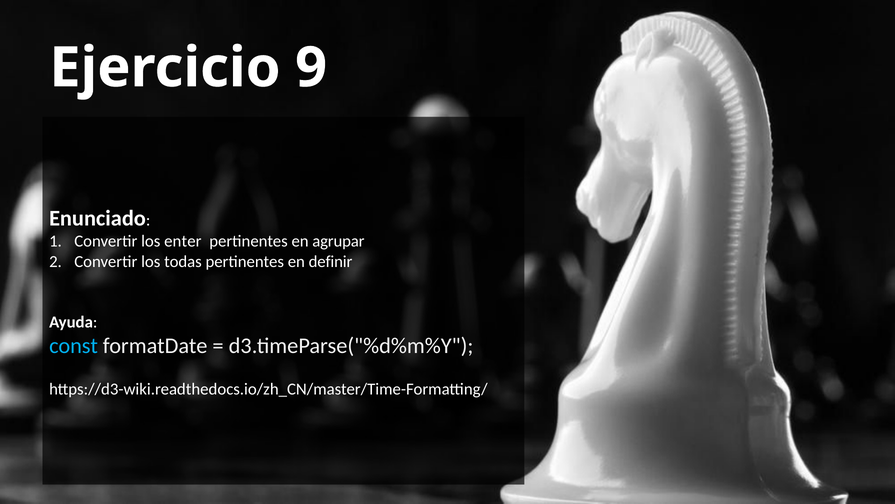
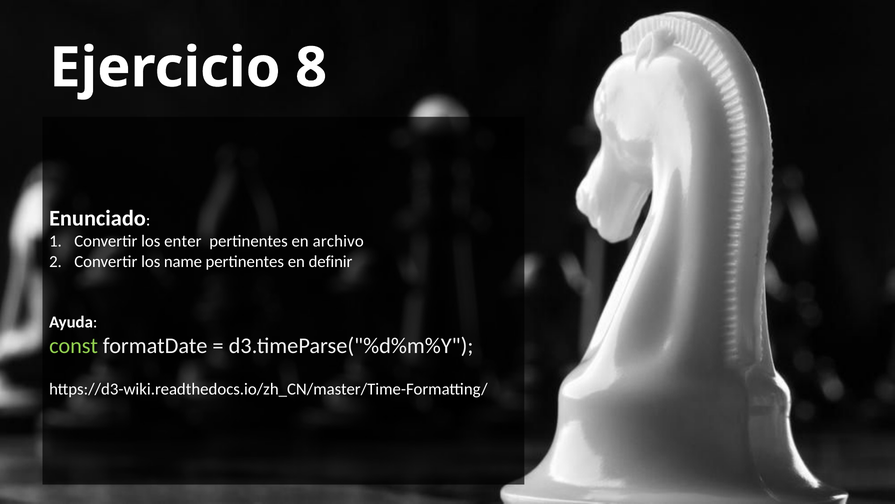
9: 9 -> 8
agrupar: agrupar -> archivo
todas: todas -> name
const colour: light blue -> light green
